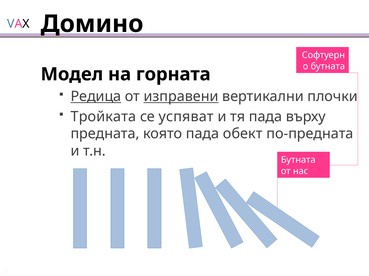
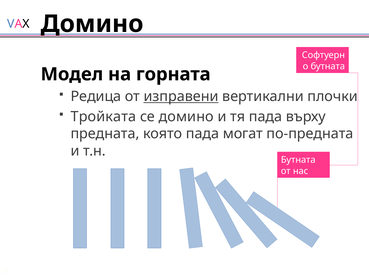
Редица underline: present -> none
се успяват: успяват -> домино
обект: обект -> могат
